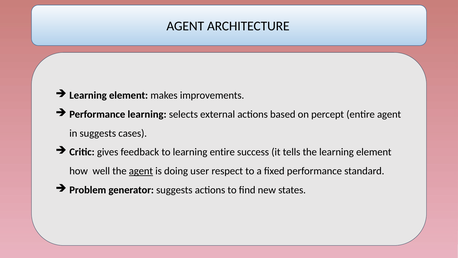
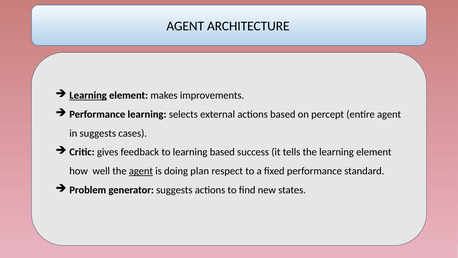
Learning at (88, 95) underline: none -> present
learning entire: entire -> based
user: user -> plan
